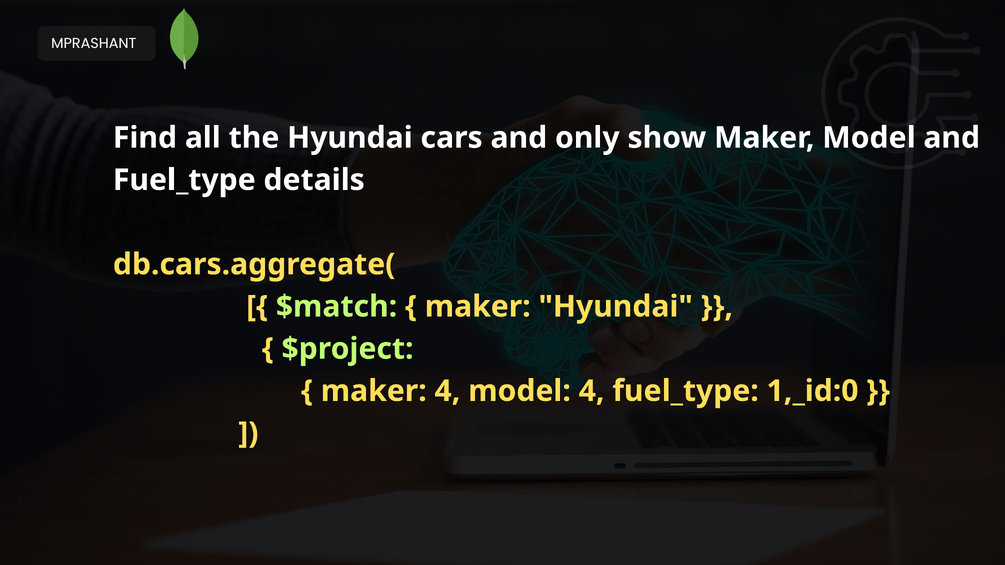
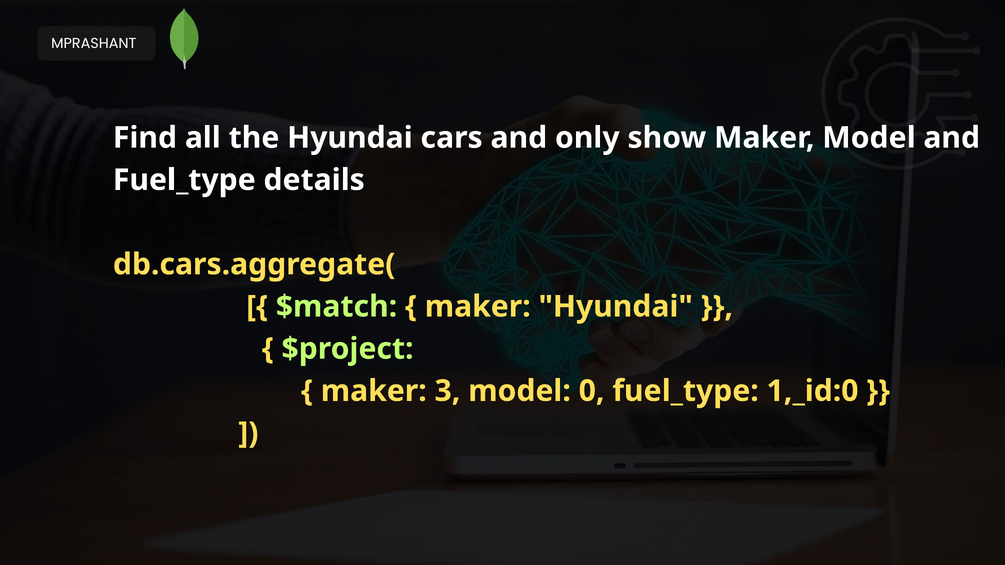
maker 4: 4 -> 3
model 4: 4 -> 0
